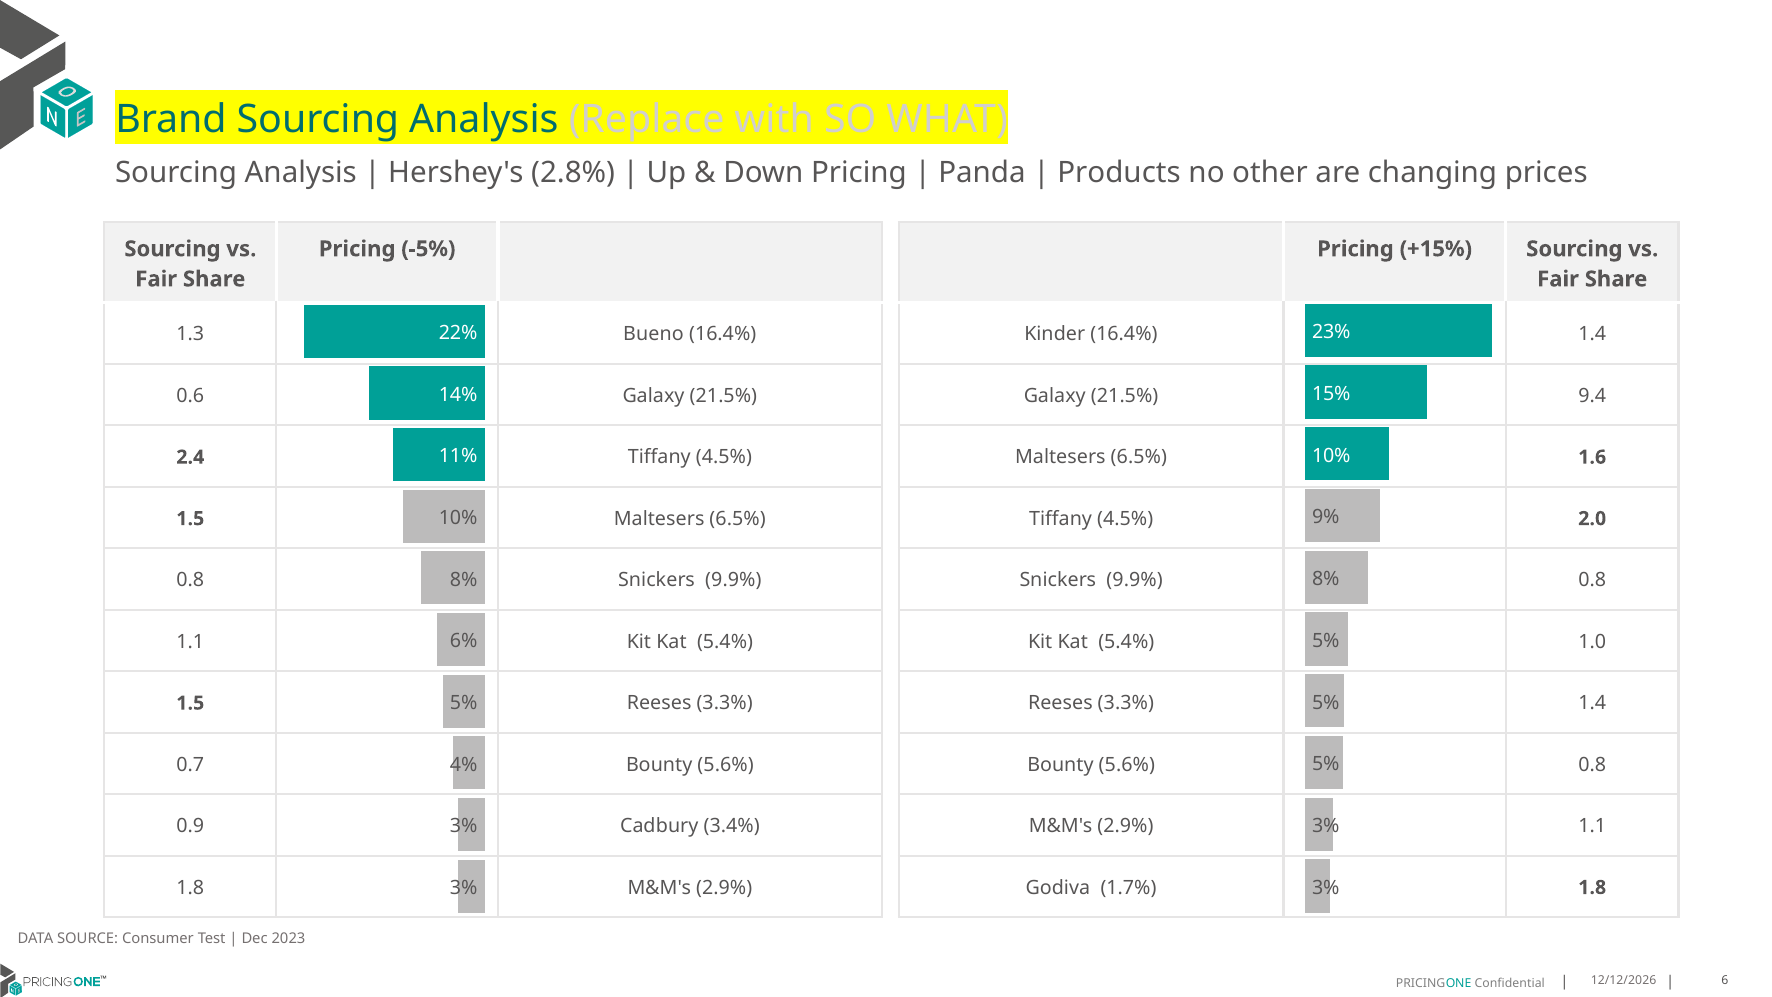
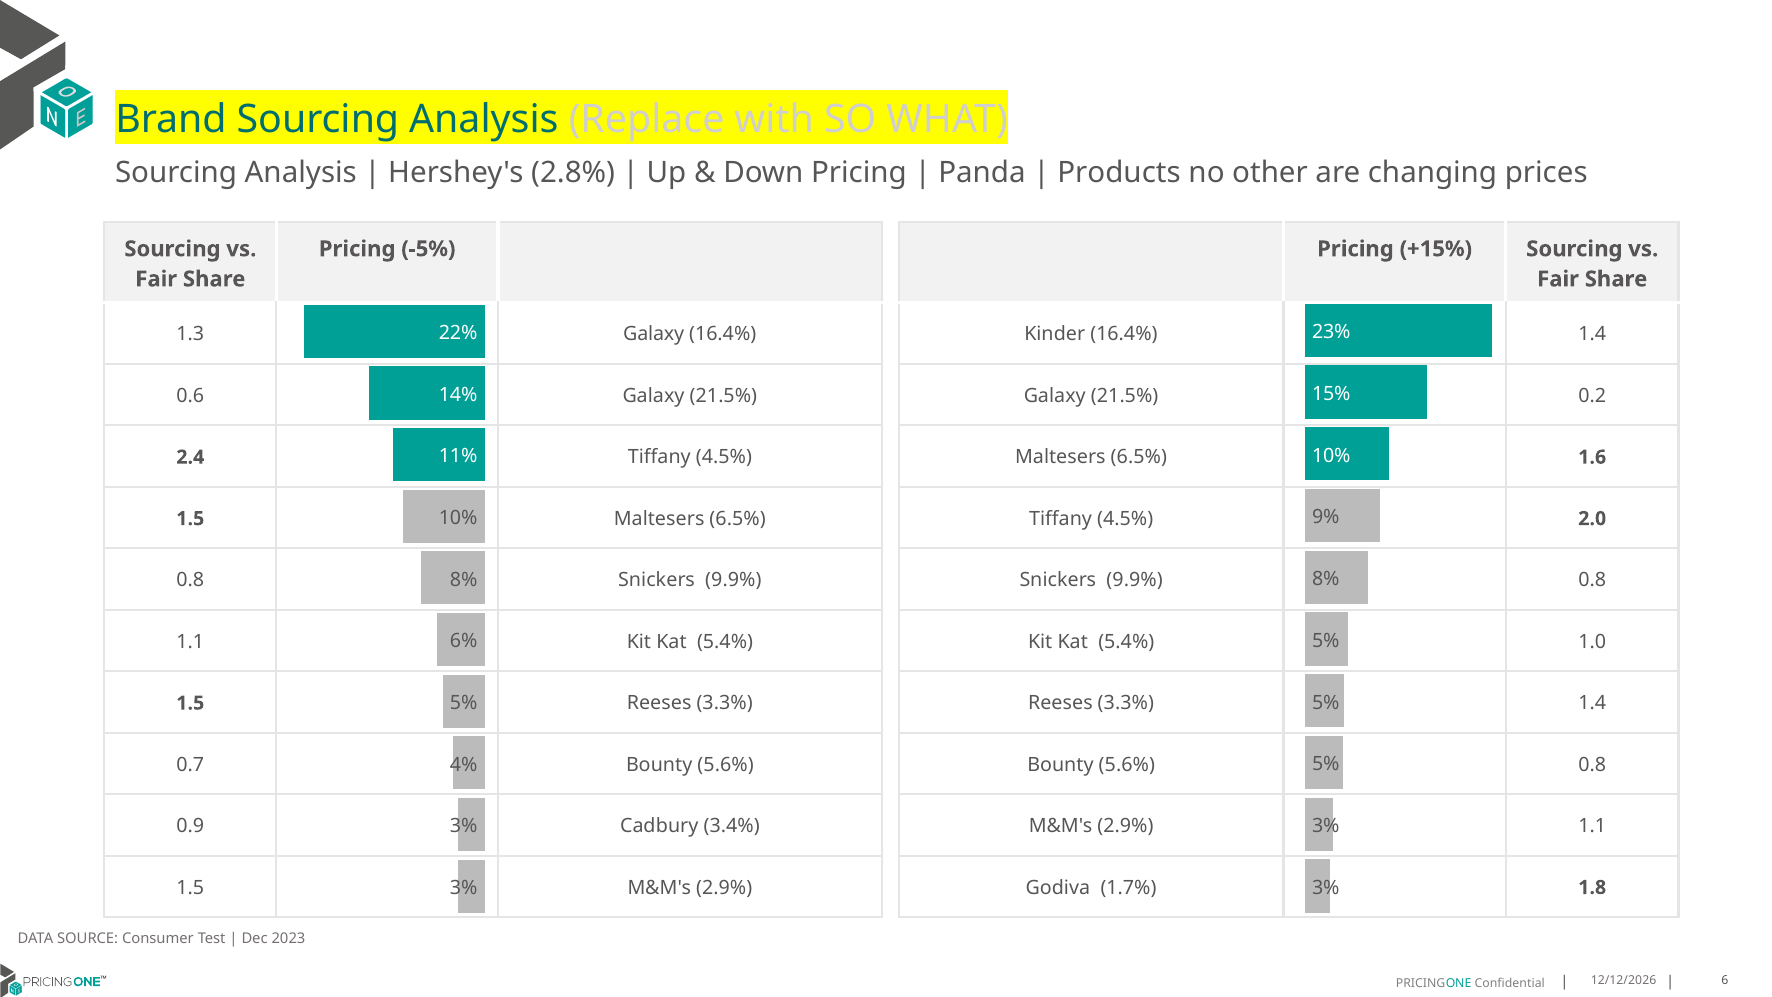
1.3 Bueno: Bueno -> Galaxy
9.4: 9.4 -> 0.2
1.8 at (190, 887): 1.8 -> 1.5
